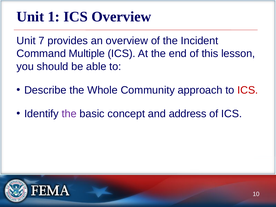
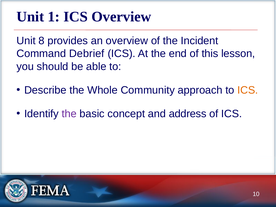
7: 7 -> 8
Multiple: Multiple -> Debrief
ICS at (248, 90) colour: red -> orange
